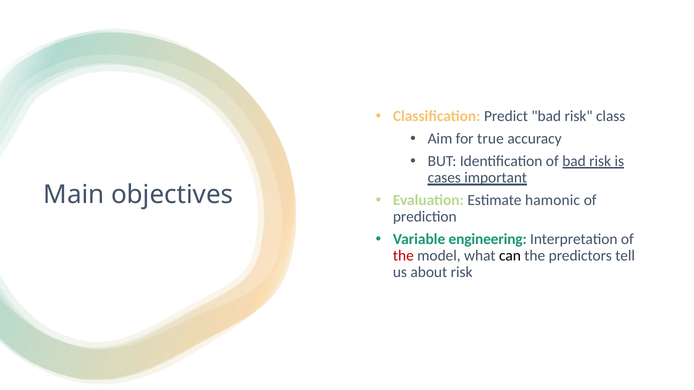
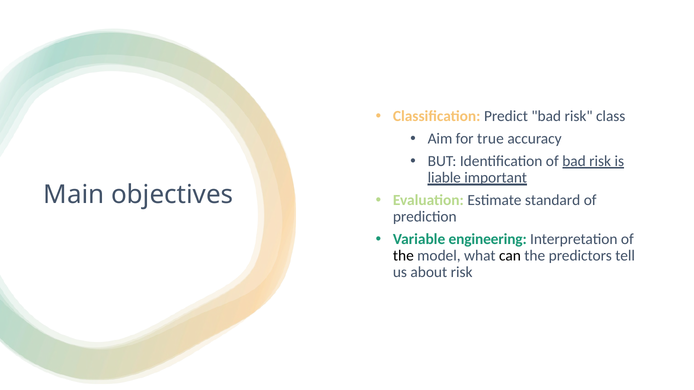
cases: cases -> liable
hamonic: hamonic -> standard
the at (403, 256) colour: red -> black
